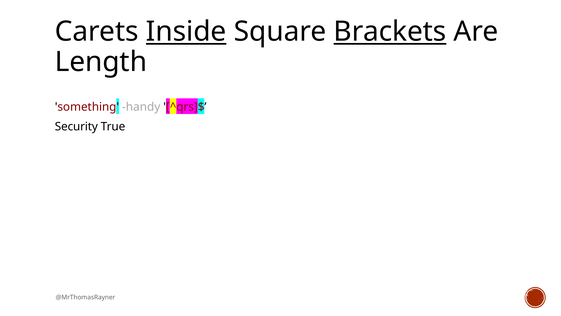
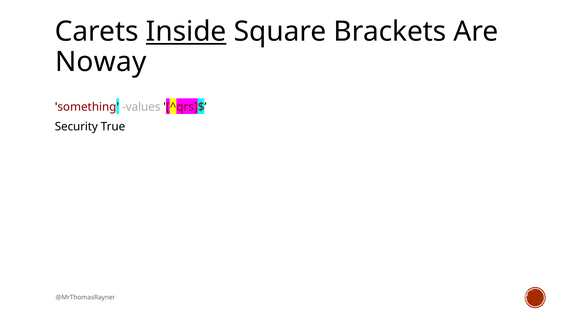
Brackets underline: present -> none
Length: Length -> Noway
handy: handy -> values
